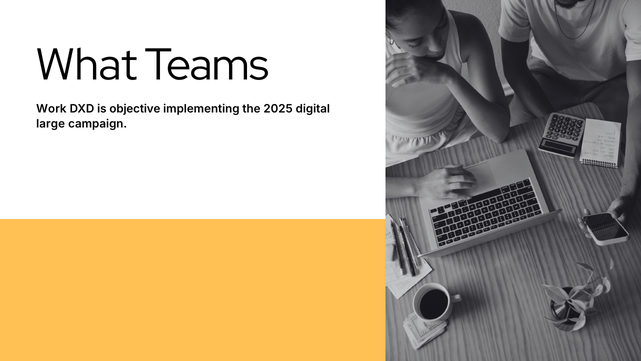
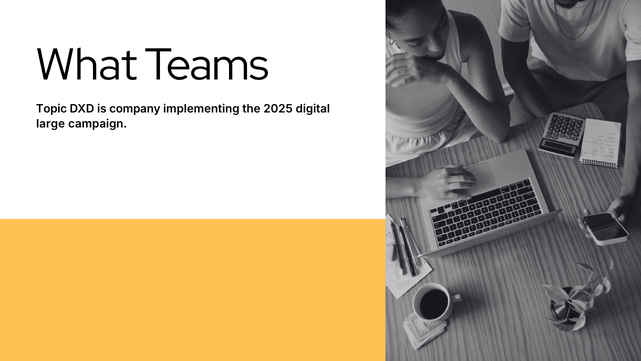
Work: Work -> Topic
objective: objective -> company
